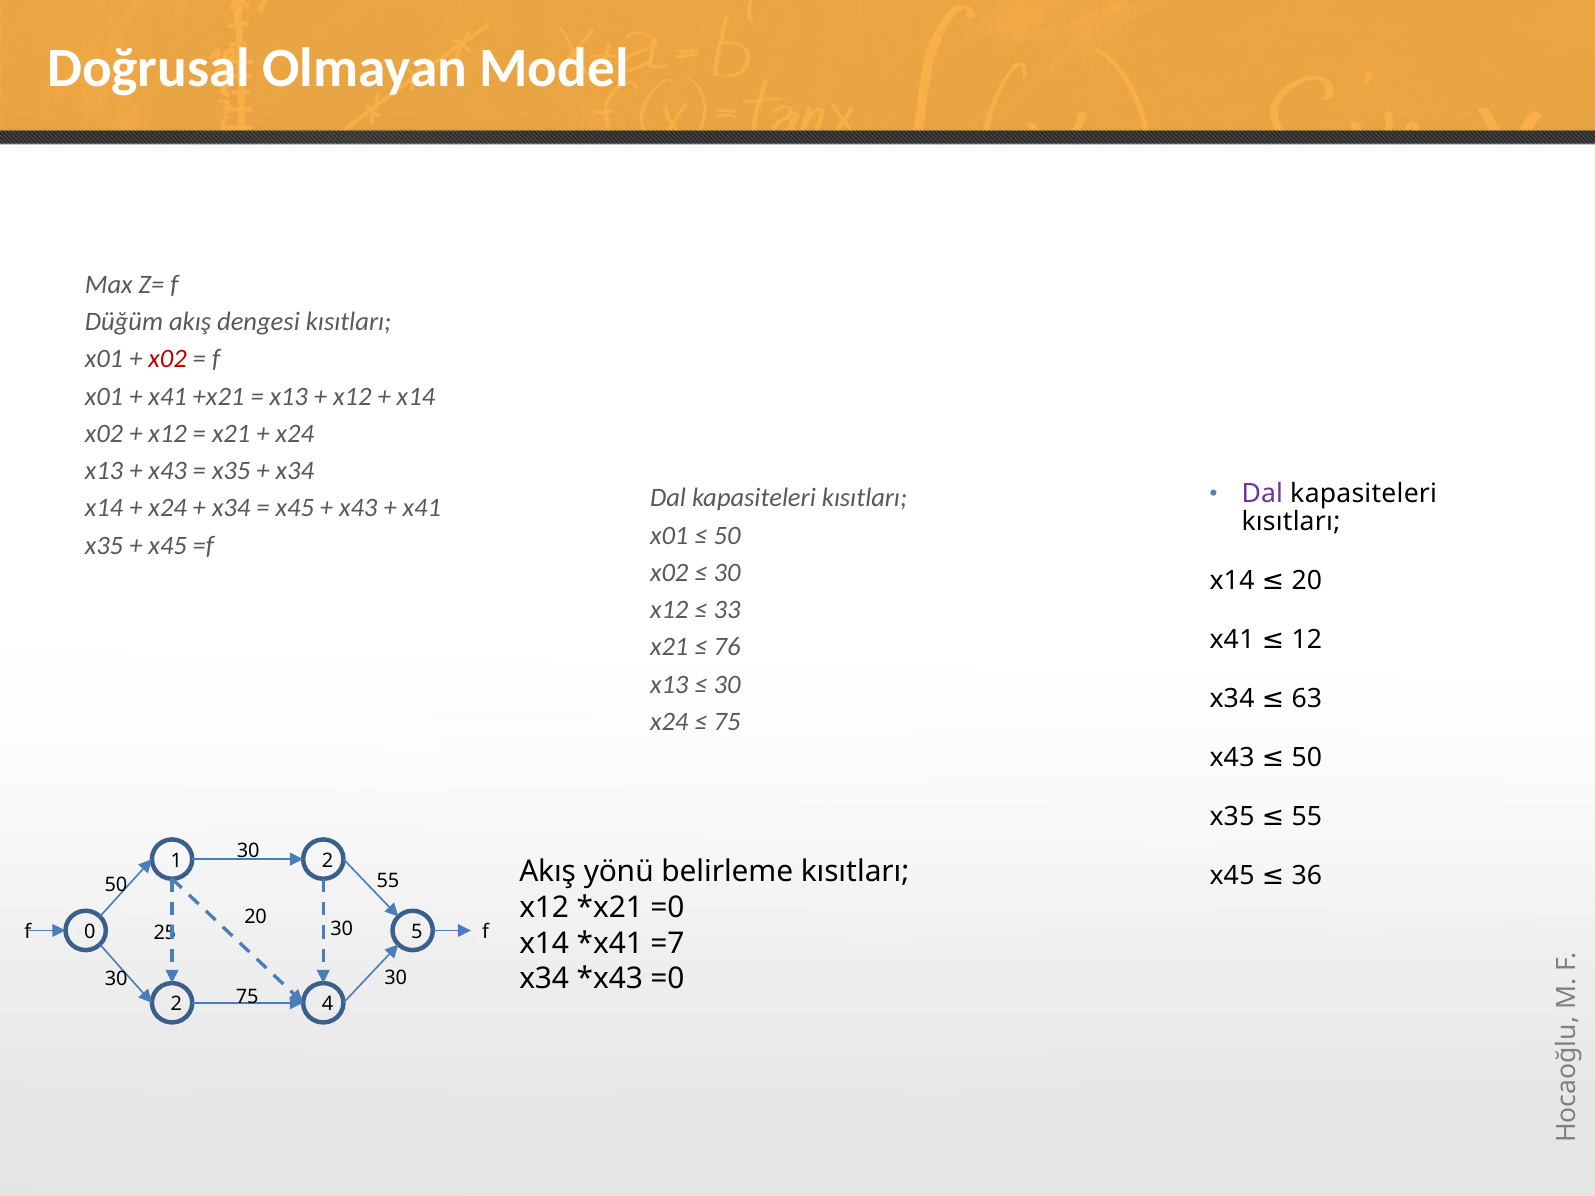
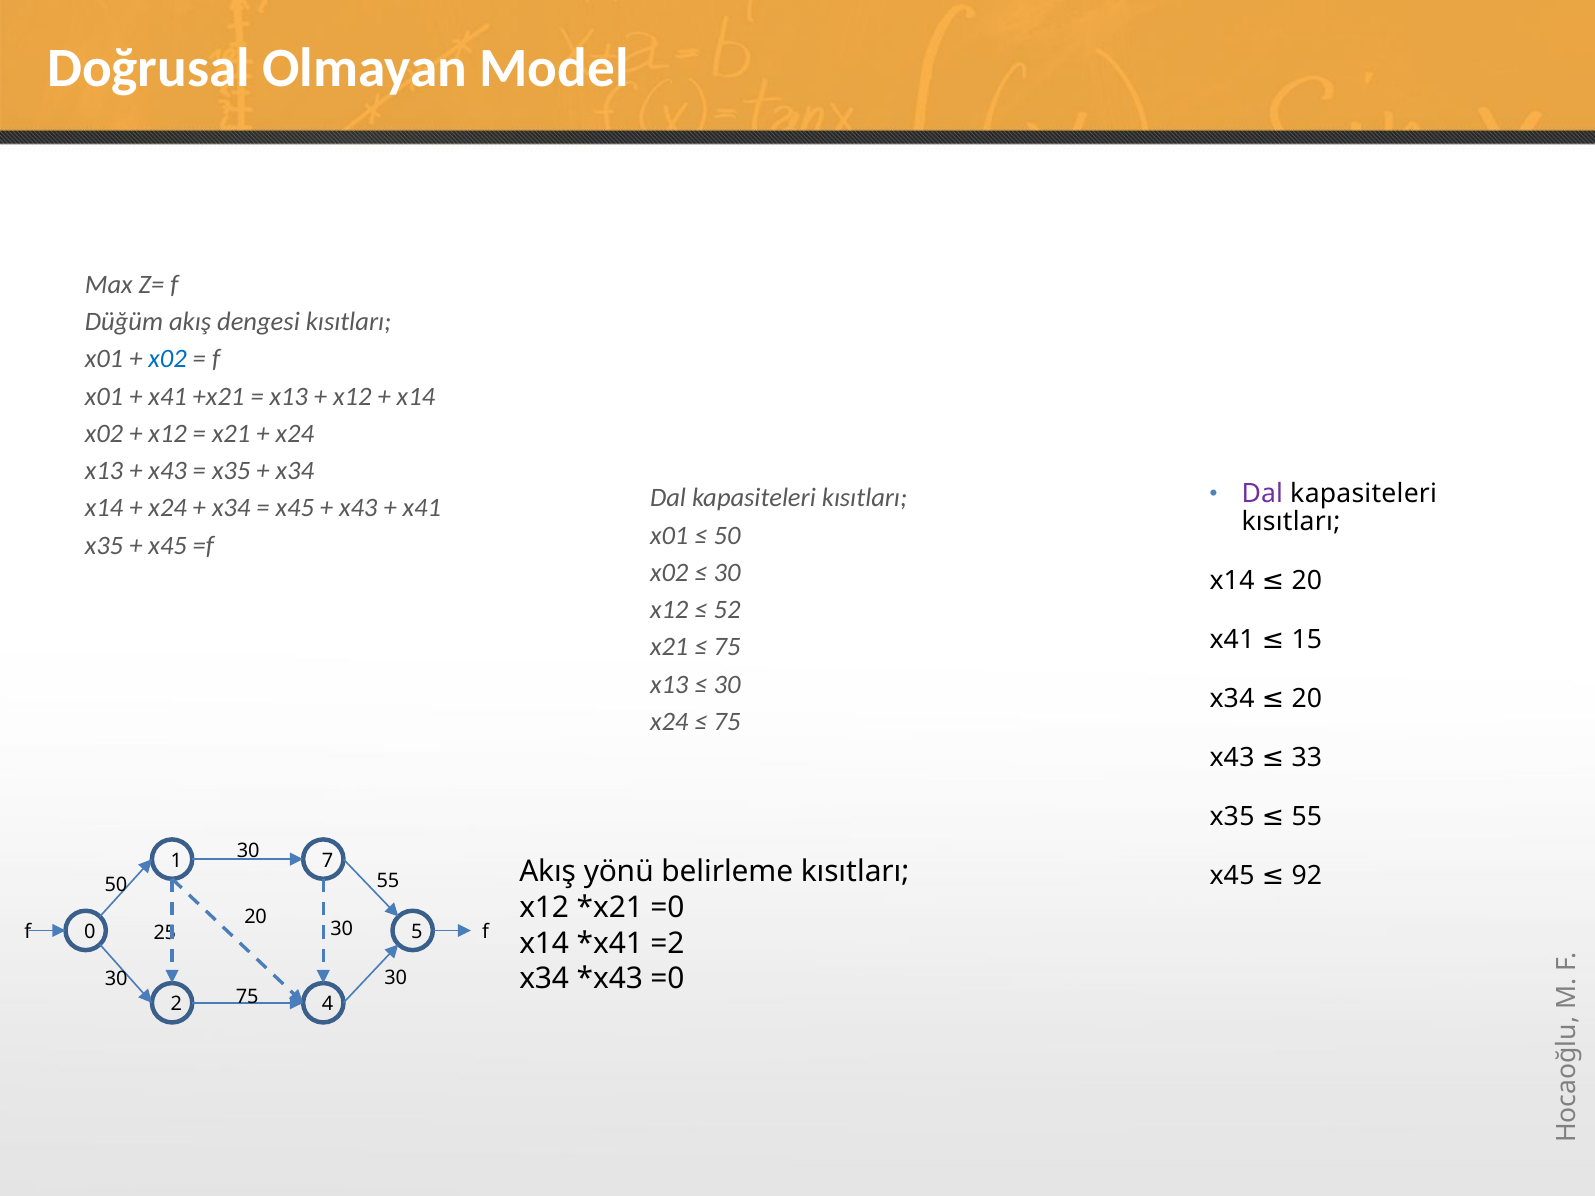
x02 at (168, 359) colour: red -> blue
33: 33 -> 52
12: 12 -> 15
76 at (727, 647): 76 -> 75
x34 63: 63 -> 20
x43 50: 50 -> 33
1 2: 2 -> 7
36: 36 -> 92
=7: =7 -> =2
